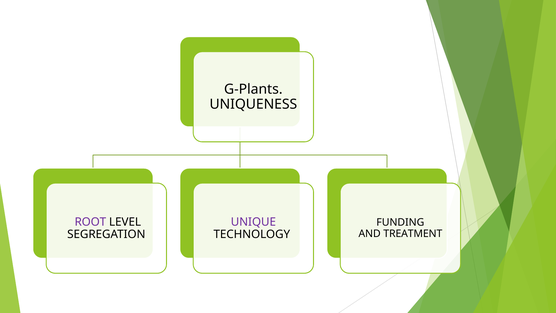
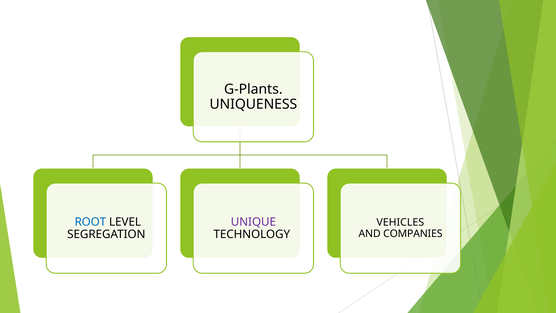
ROOT colour: purple -> blue
FUNDING: FUNDING -> VEHICLES
TREATMENT: TREATMENT -> COMPANIES
